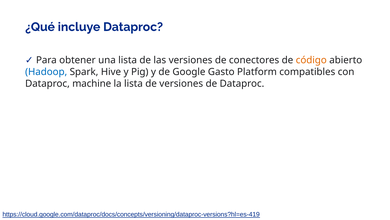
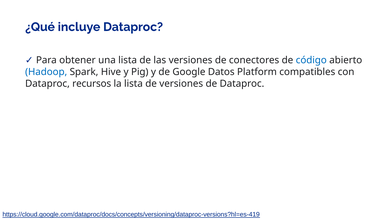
código colour: orange -> blue
Gasto: Gasto -> Datos
machine: machine -> recursos
